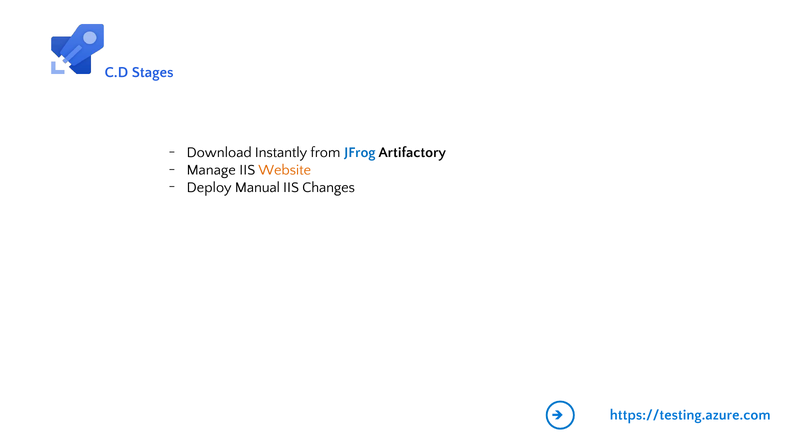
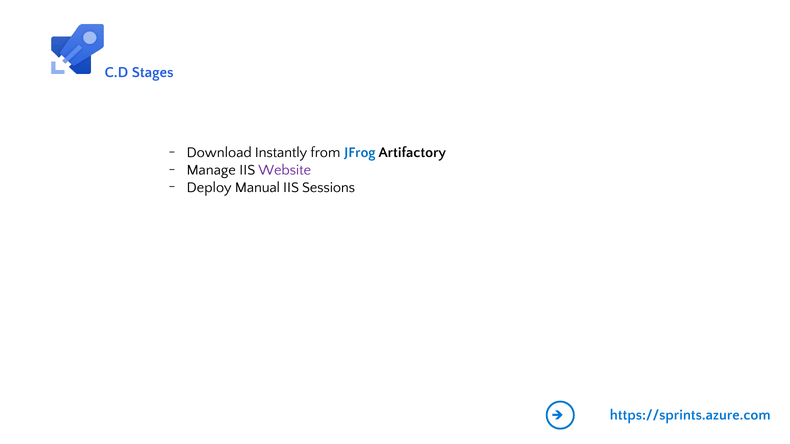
Website colour: orange -> purple
Changes: Changes -> Sessions
https://testing.azure.com: https://testing.azure.com -> https://sprints.azure.com
